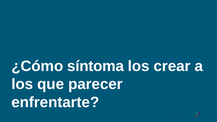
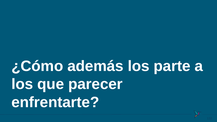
síntoma: síntoma -> además
crear: crear -> parte
